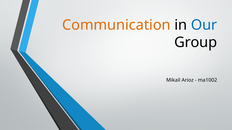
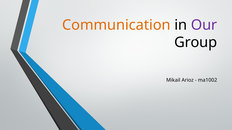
Our colour: blue -> purple
